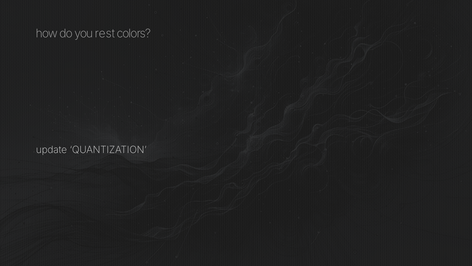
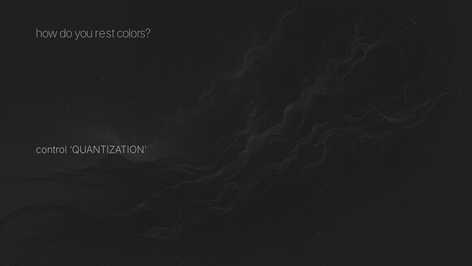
update: update -> control
